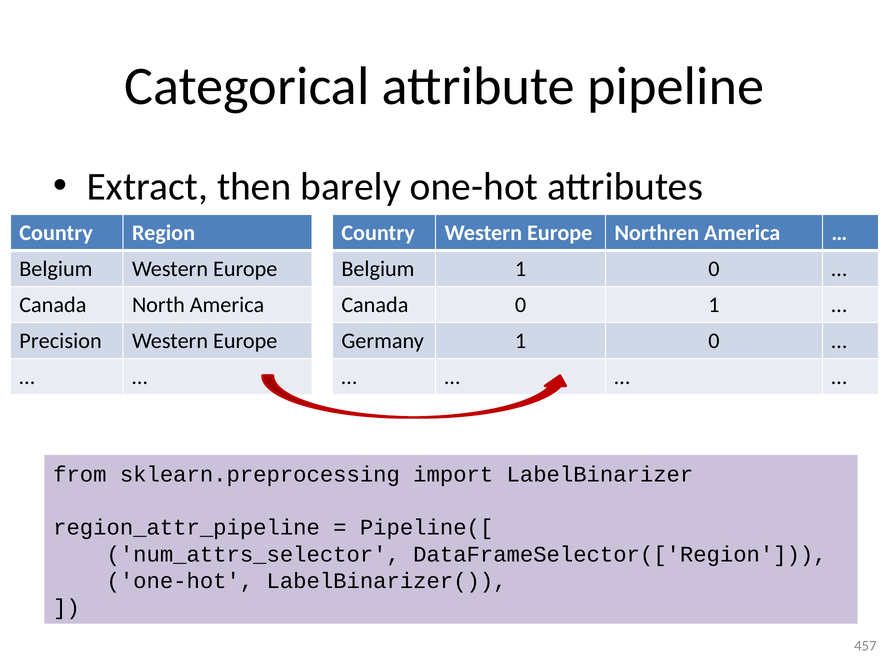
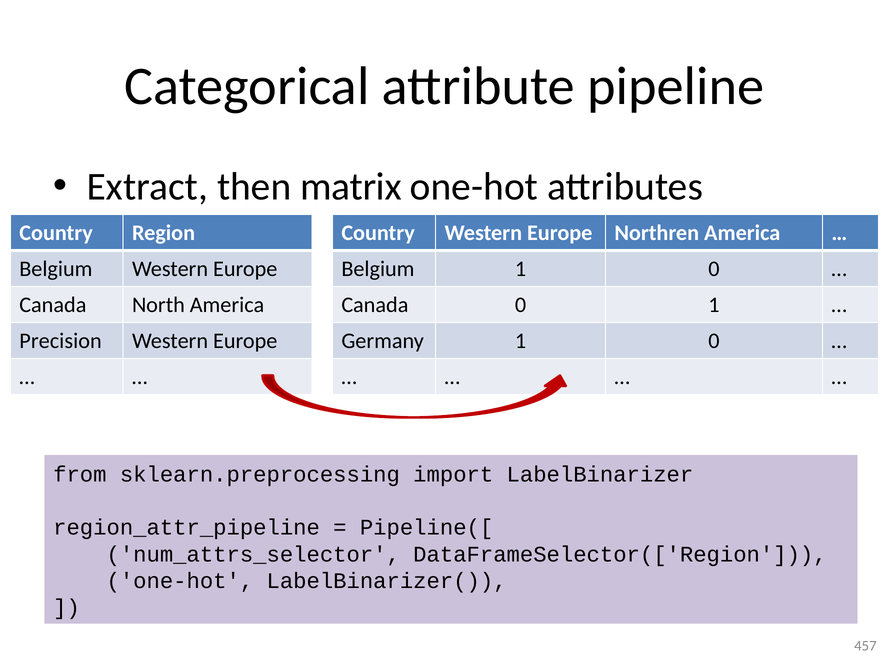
barely: barely -> matrix
